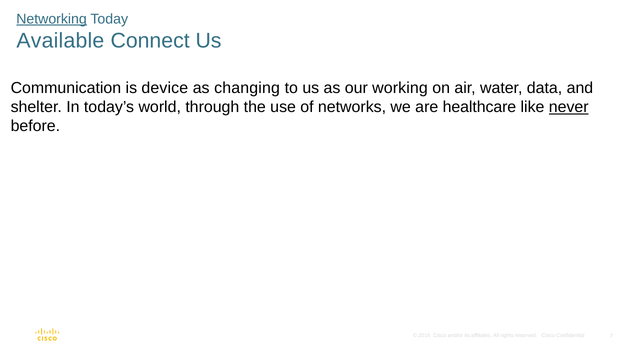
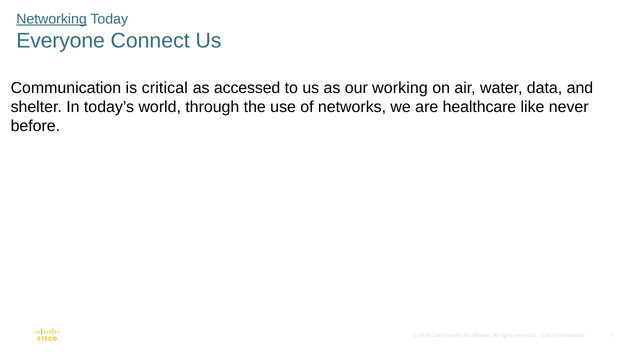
Available: Available -> Everyone
device: device -> critical
changing: changing -> accessed
never underline: present -> none
